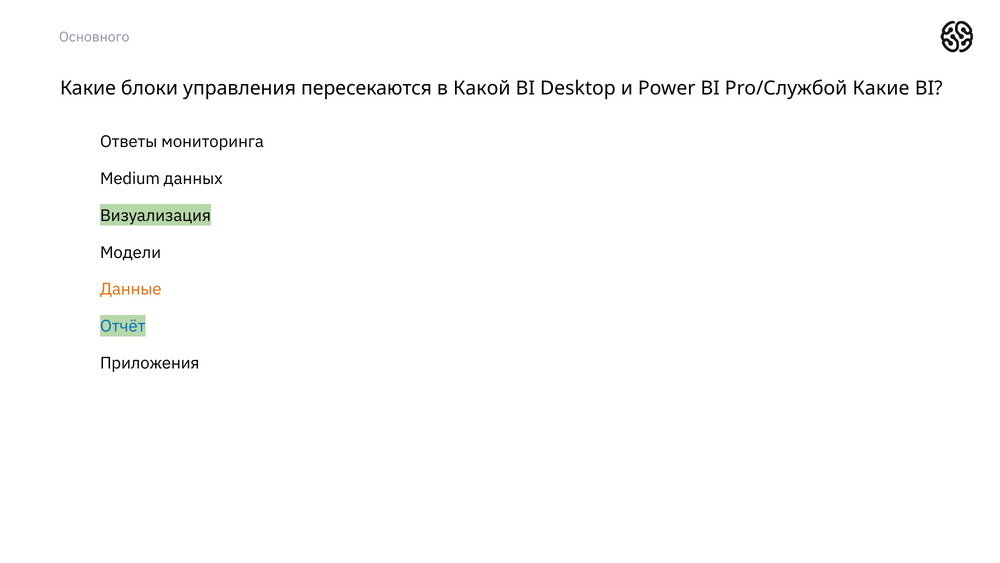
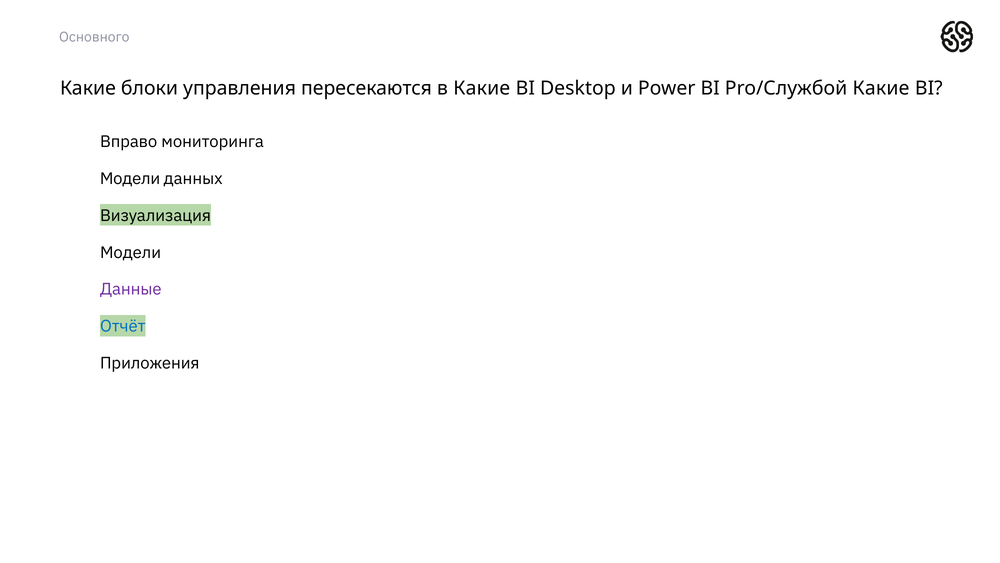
в Какой: Какой -> Какие
Ответы: Ответы -> Вправо
Medium at (130, 179): Medium -> Модели
Данные colour: orange -> purple
